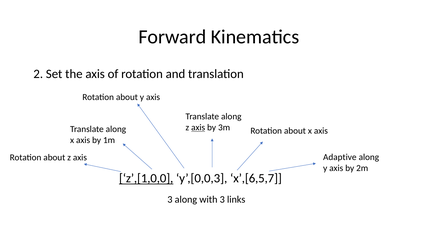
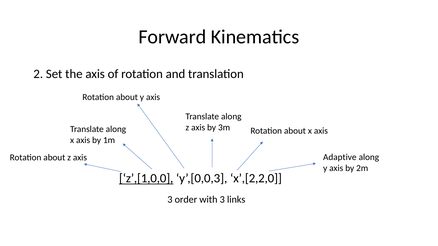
axis at (198, 128) underline: present -> none
x’,[6,5,7: x’,[6,5,7 -> x’,[2,2,0
3 along: along -> order
